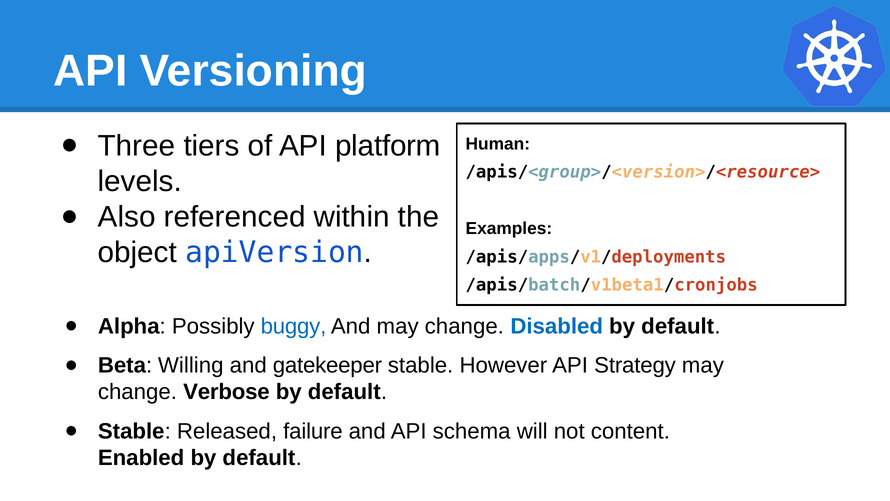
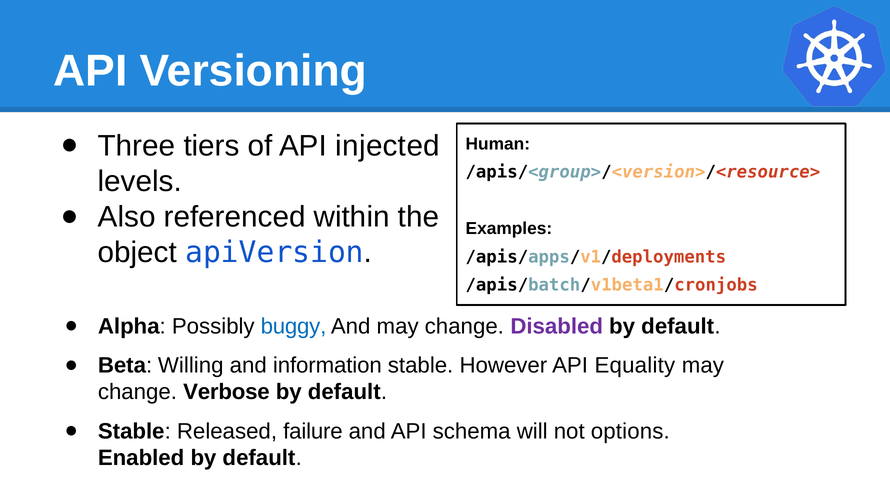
platform: platform -> injected
Disabled colour: blue -> purple
gatekeeper: gatekeeper -> information
Strategy: Strategy -> Equality
content: content -> options
